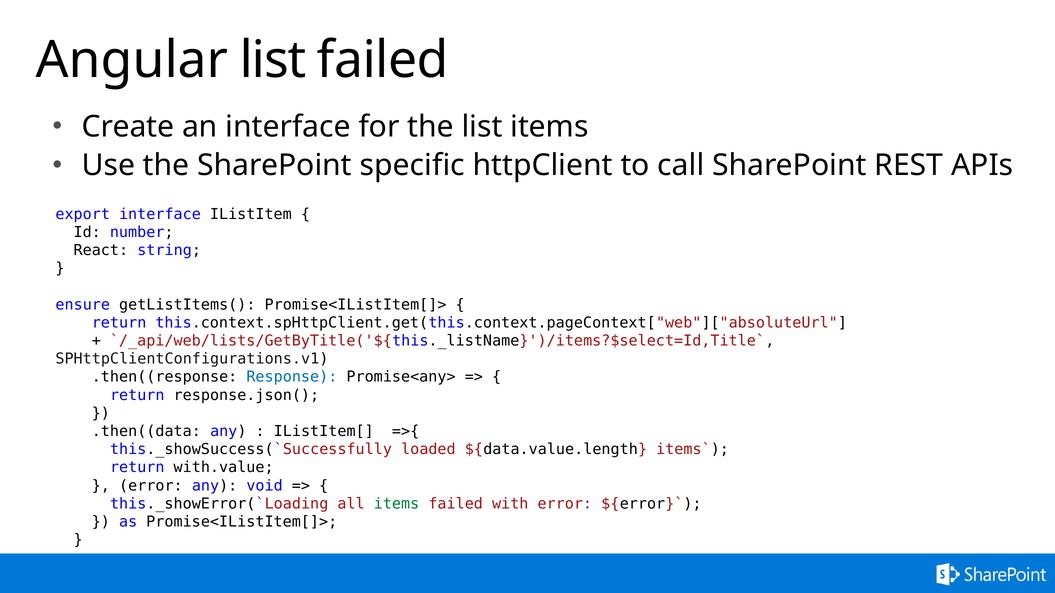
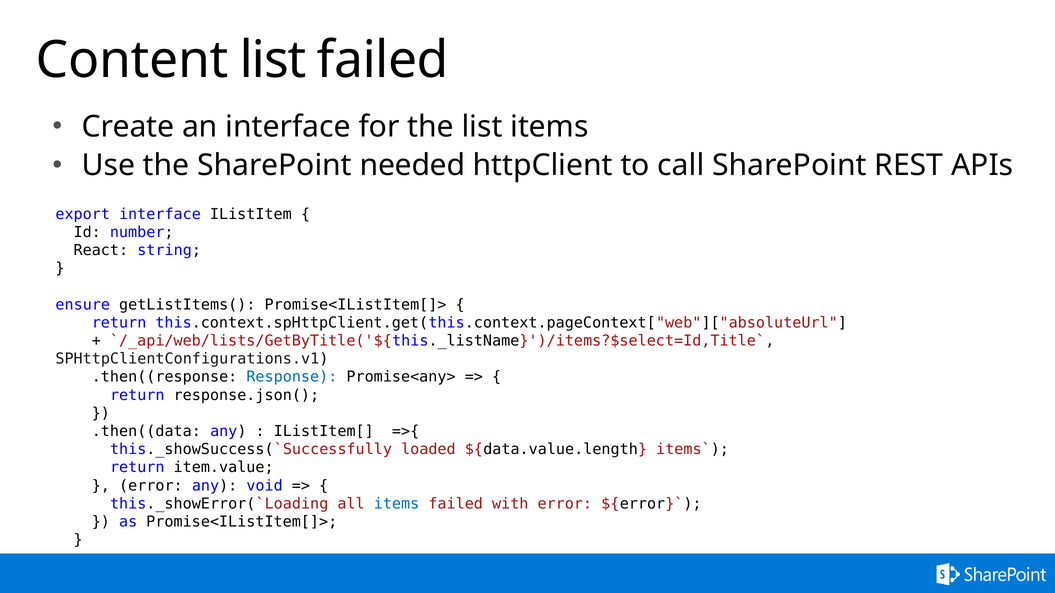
Angular: Angular -> Content
specific: specific -> needed
with.value: with.value -> item.value
items at (397, 504) colour: green -> blue
